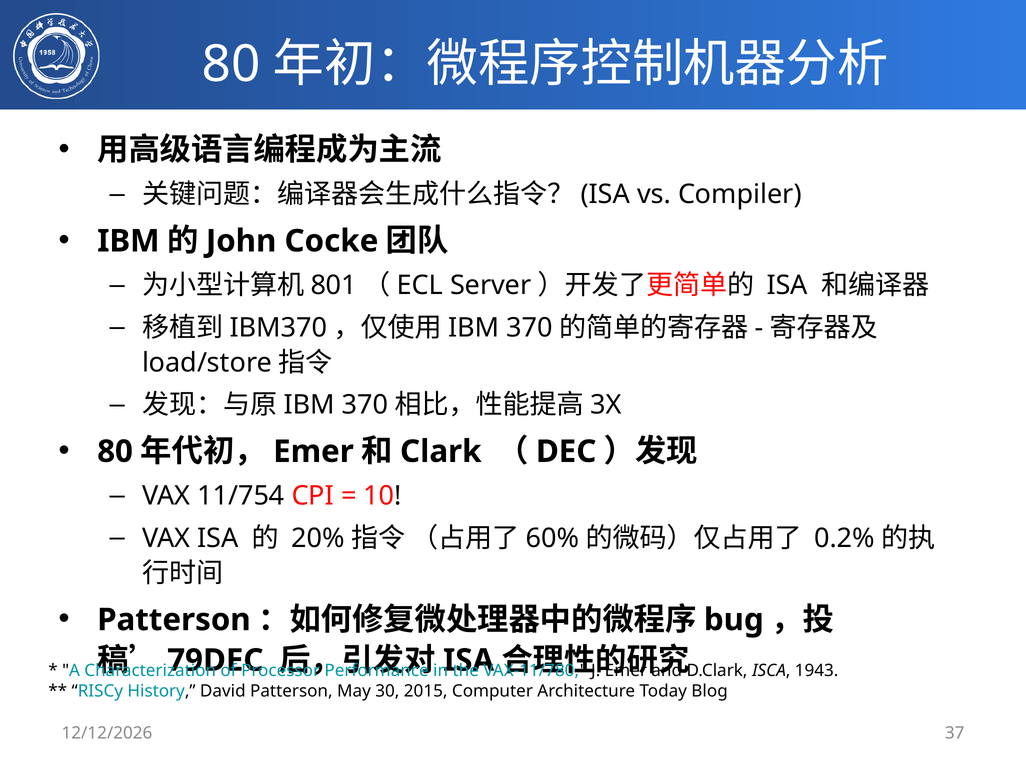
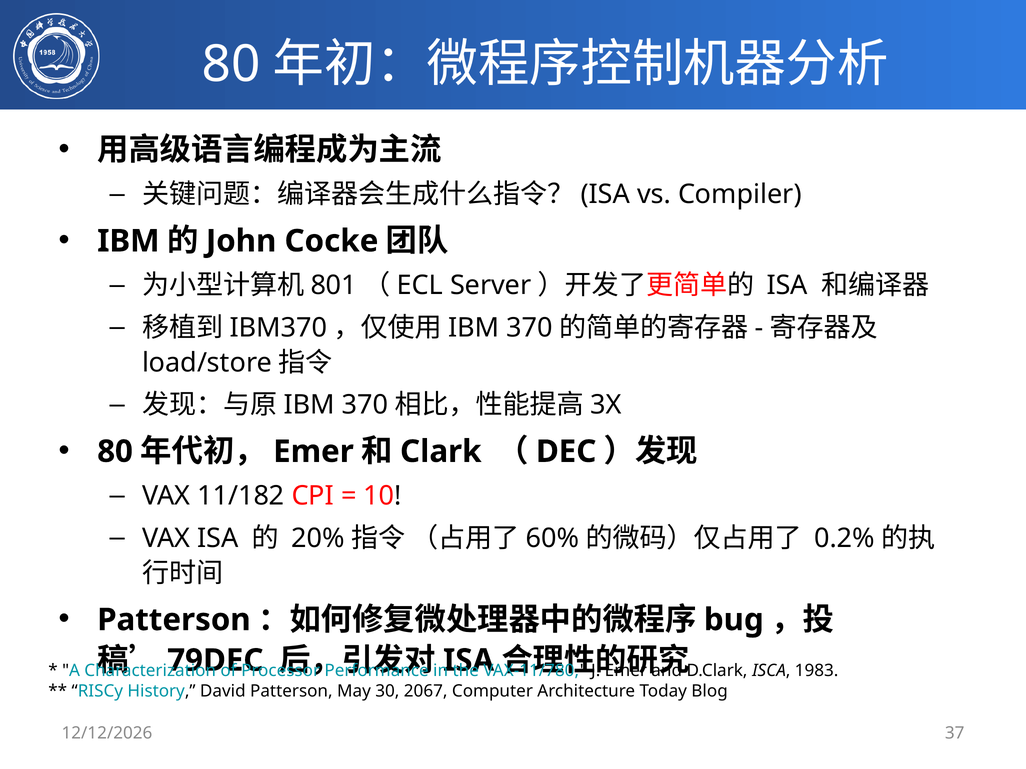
11/754: 11/754 -> 11/182
1943: 1943 -> 1983
2015: 2015 -> 2067
